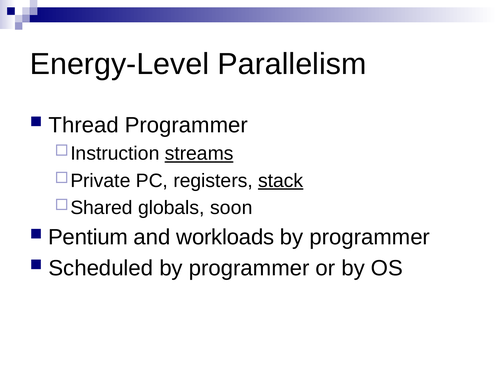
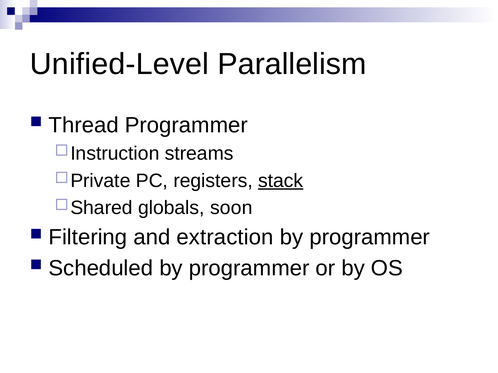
Energy-Level: Energy-Level -> Unified-Level
streams underline: present -> none
Pentium: Pentium -> Filtering
workloads: workloads -> extraction
